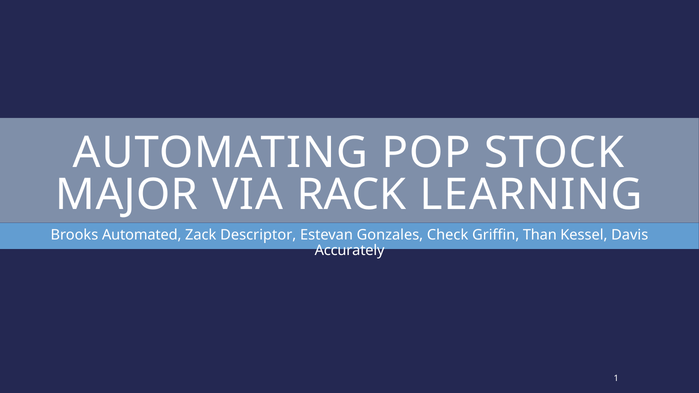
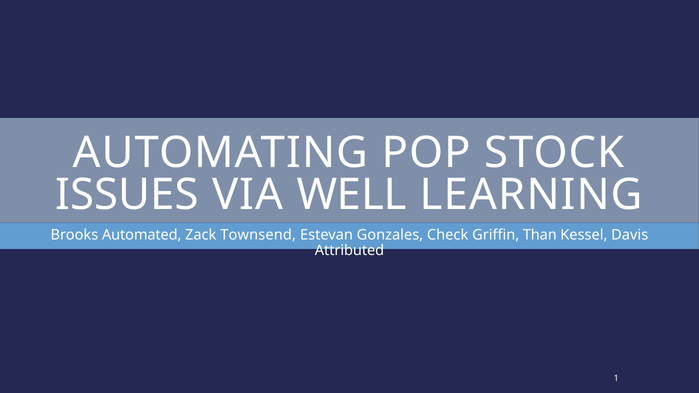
MAJOR: MAJOR -> ISSUES
RACK: RACK -> WELL
Descriptor: Descriptor -> Townsend
Accurately: Accurately -> Attributed
